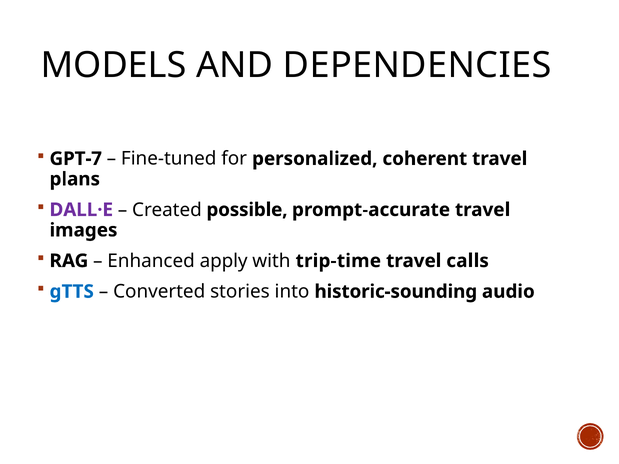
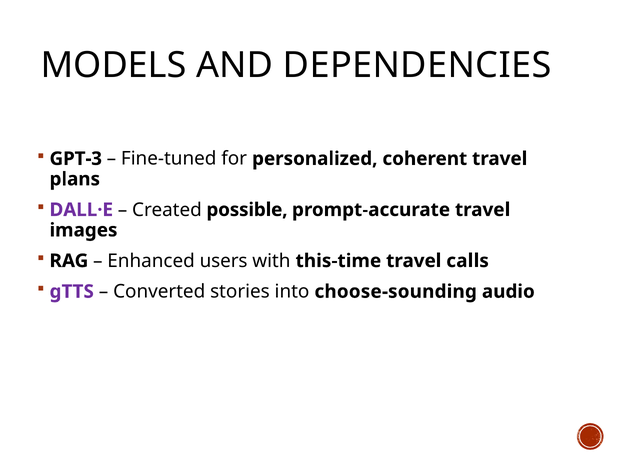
GPT-7: GPT-7 -> GPT-3
apply: apply -> users
trip-time: trip-time -> this-time
gTTS colour: blue -> purple
historic-sounding: historic-sounding -> choose-sounding
